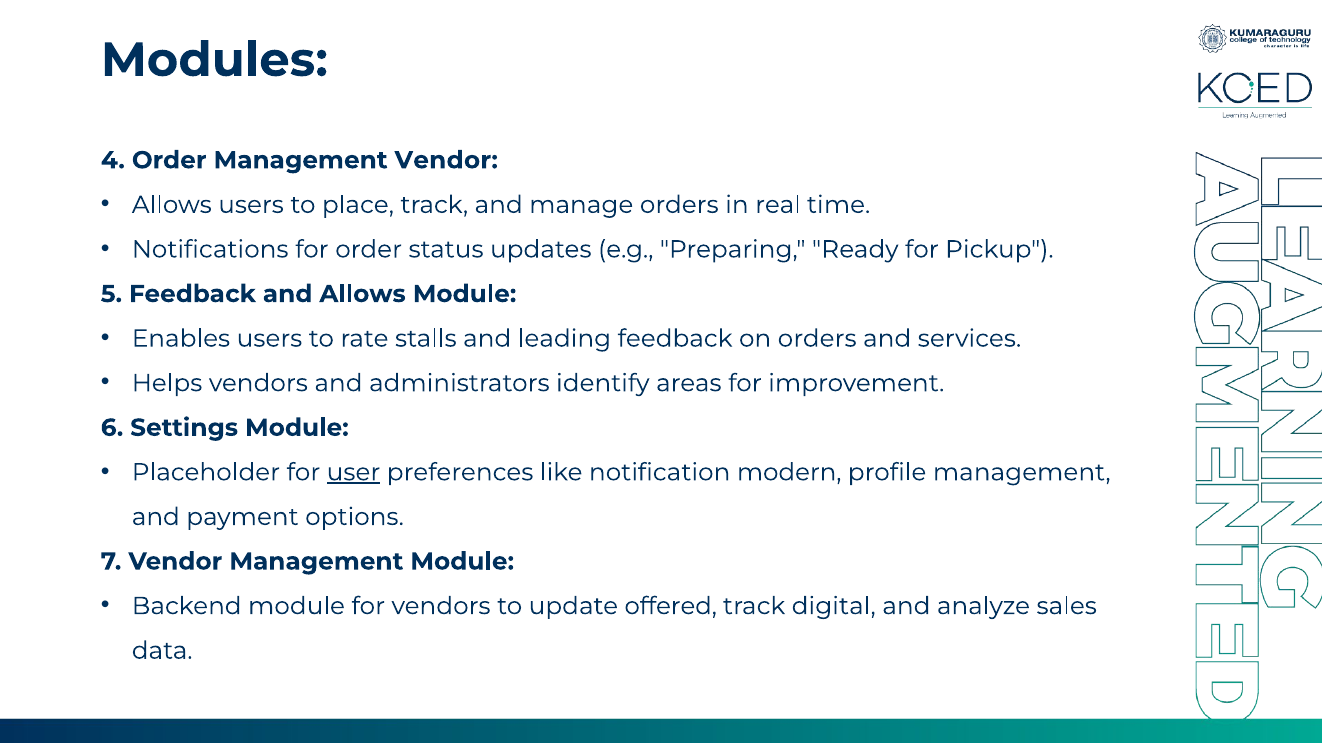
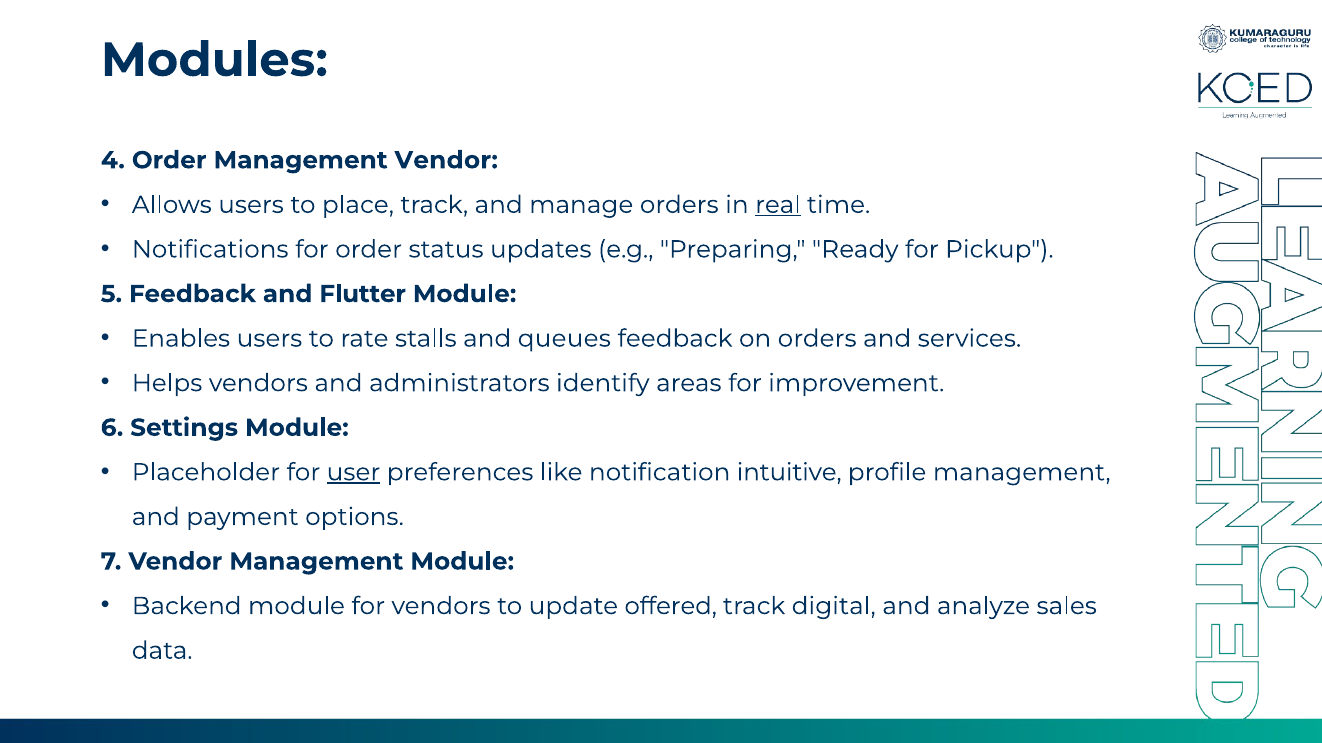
real underline: none -> present
and Allows: Allows -> Flutter
leading: leading -> queues
modern: modern -> intuitive
